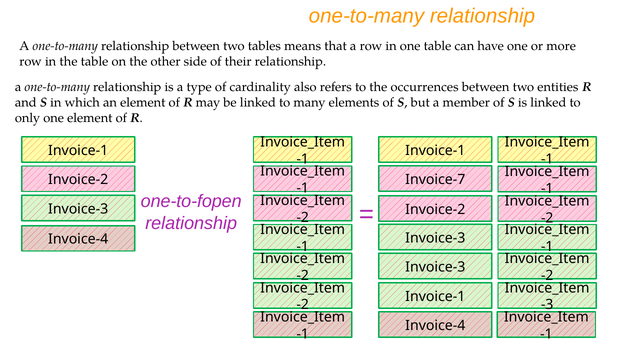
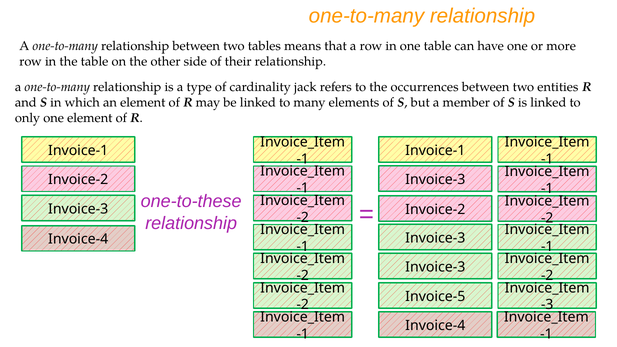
also: also -> jack
Invoice-7 at (435, 180): Invoice-7 -> Invoice-3
one-to-fopen: one-to-fopen -> one-to-these
Invoice-1 at (435, 296): Invoice-1 -> Invoice-5
